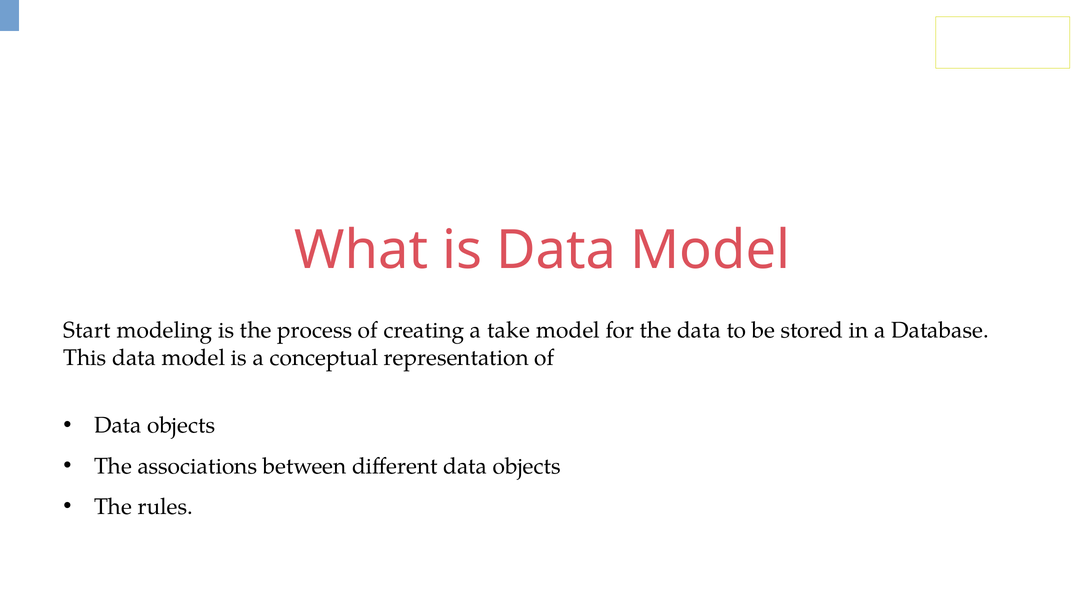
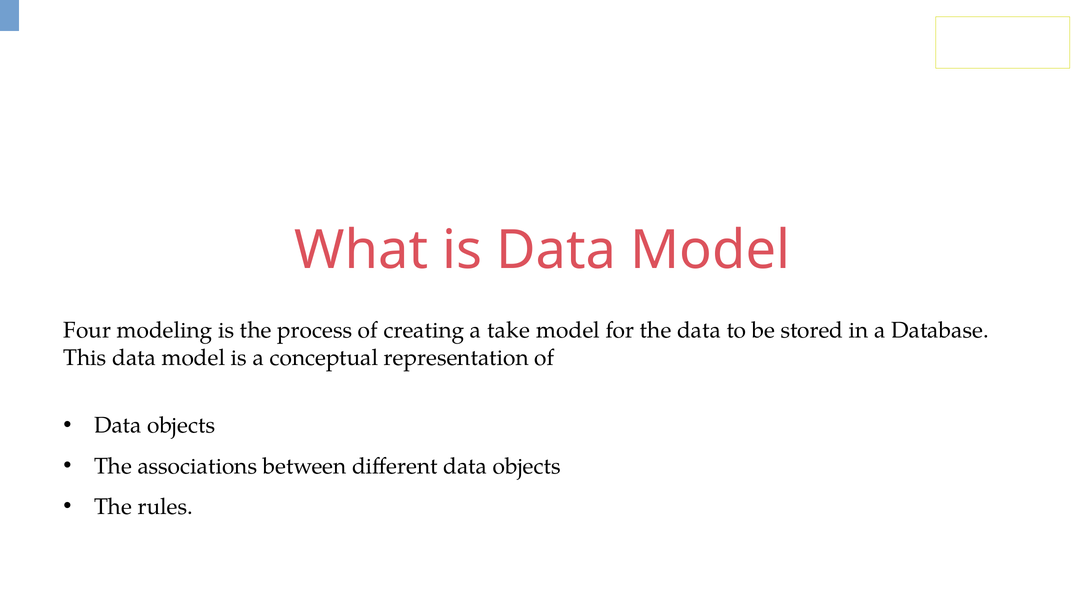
Start: Start -> Four
